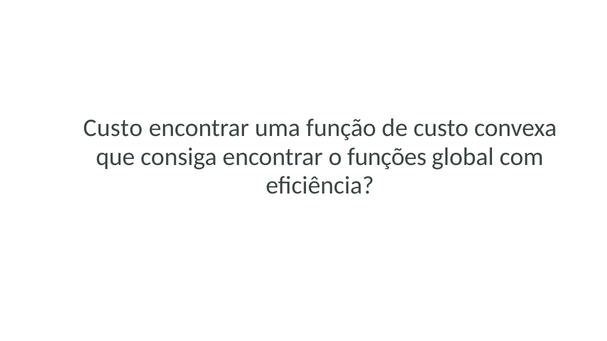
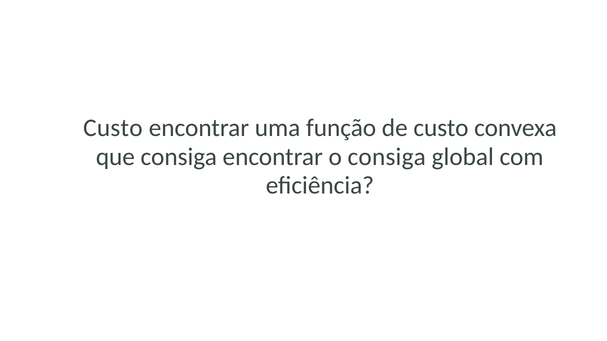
o funções: funções -> consiga
